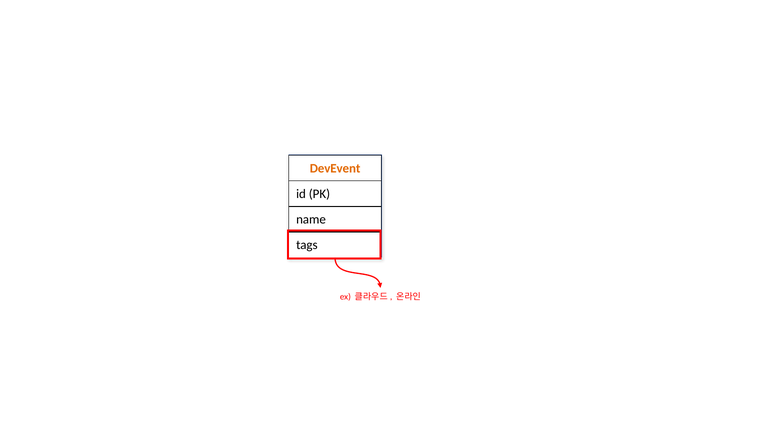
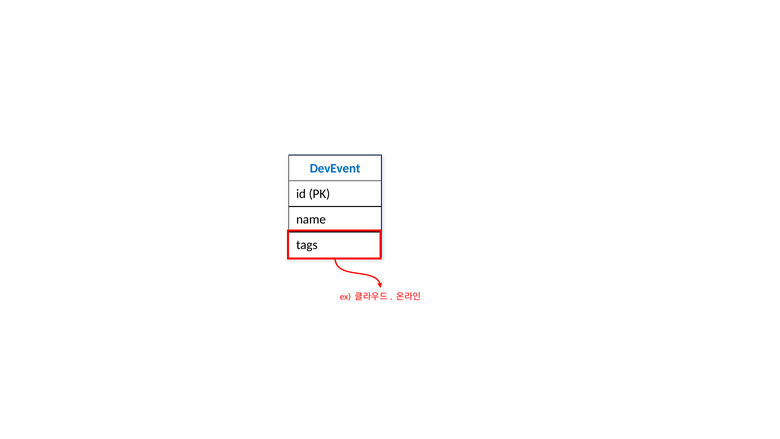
DevEvent colour: orange -> blue
